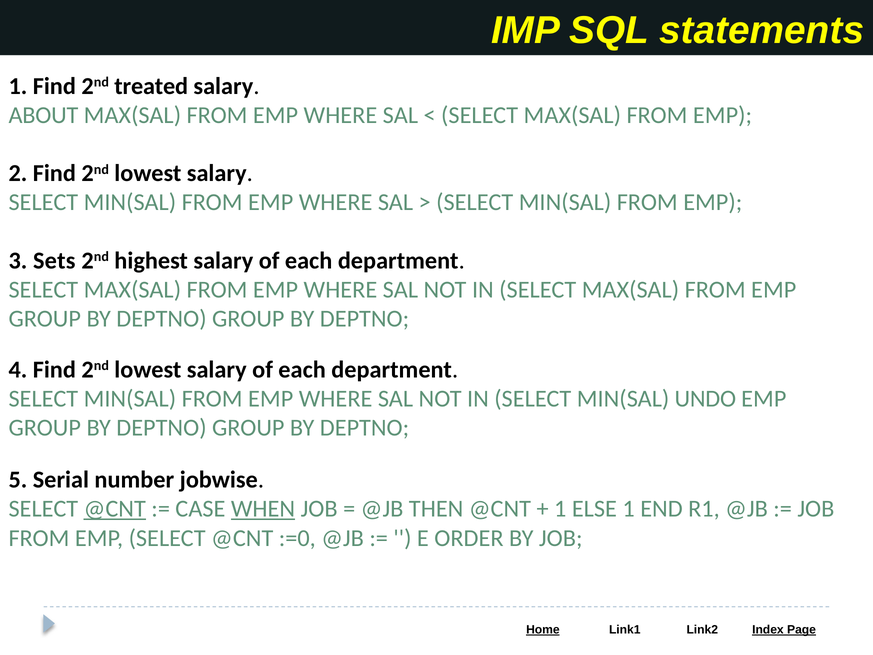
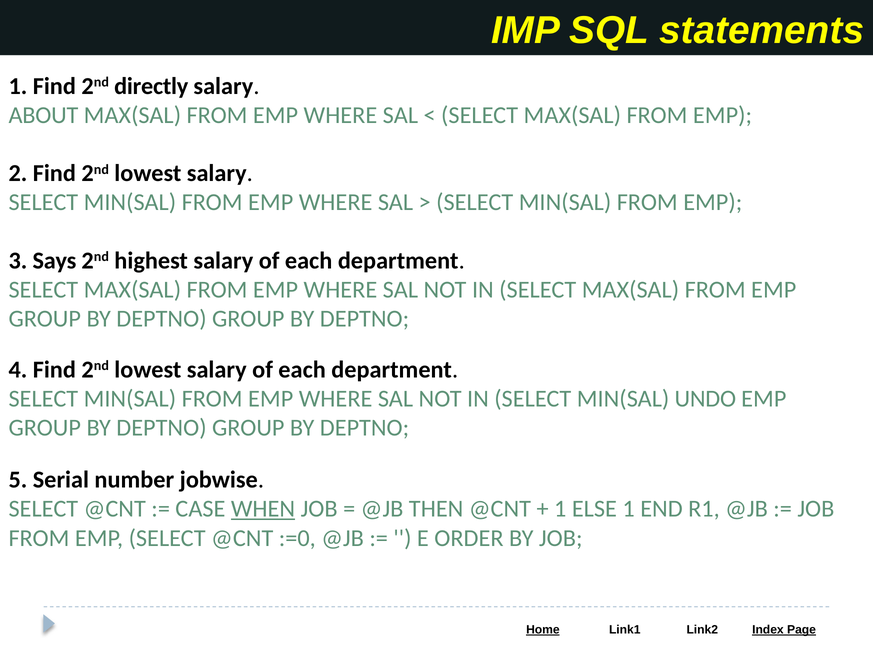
treated: treated -> directly
Sets: Sets -> Says
@CNT at (115, 509) underline: present -> none
